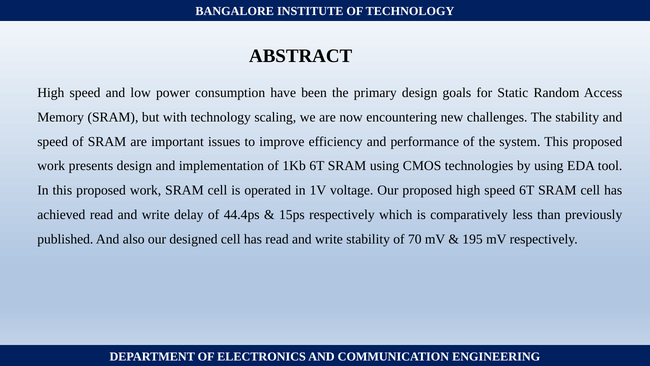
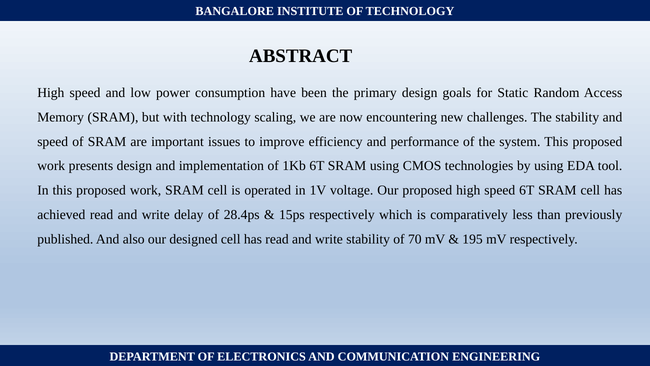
44.4ps: 44.4ps -> 28.4ps
